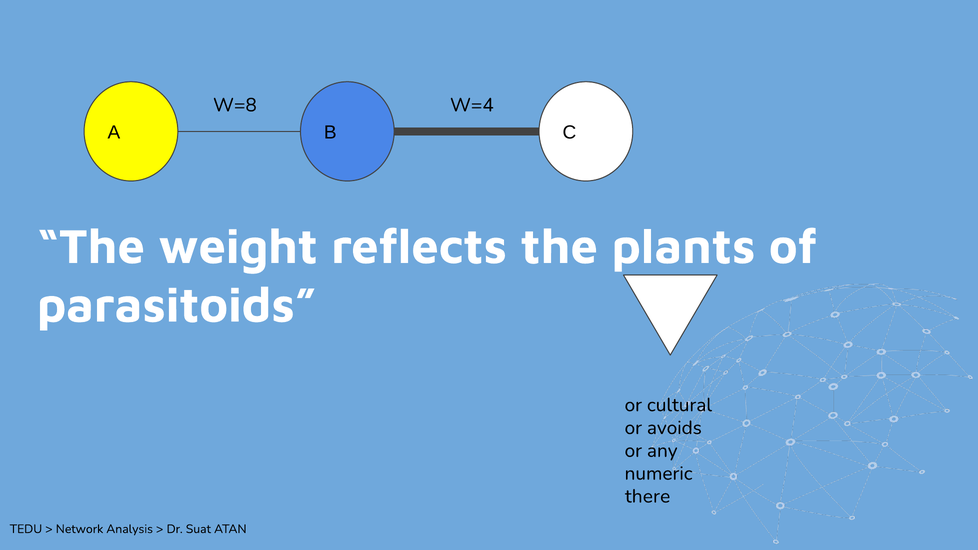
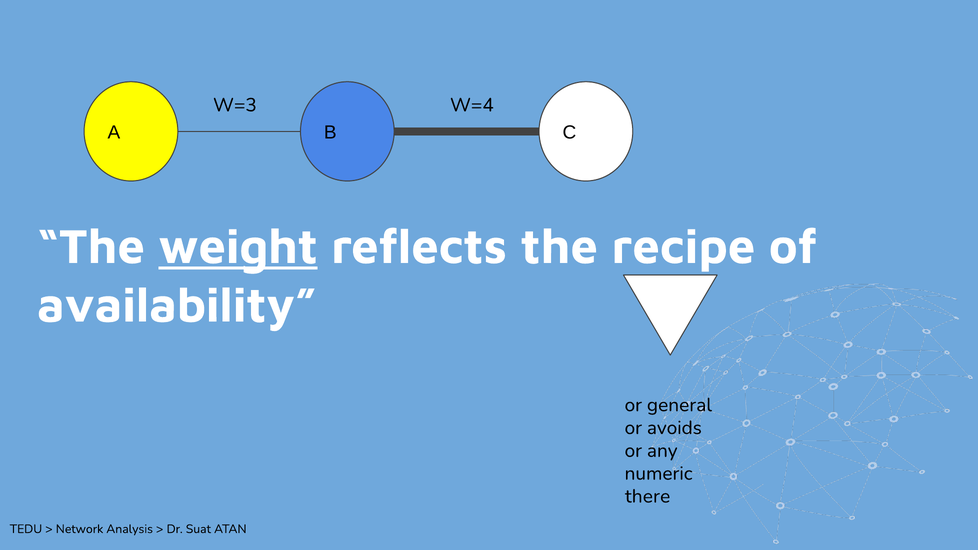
W=8: W=8 -> W=3
weight underline: none -> present
plants: plants -> recipe
parasitoids: parasitoids -> availability
cultural: cultural -> general
